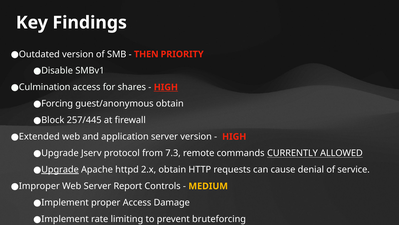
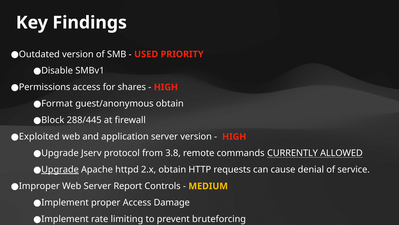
THEN: THEN -> USED
Culmination: Culmination -> Permissions
HIGH at (166, 87) underline: present -> none
Forcing: Forcing -> Format
257/445: 257/445 -> 288/445
Extended: Extended -> Exploited
7.3: 7.3 -> 3.8
